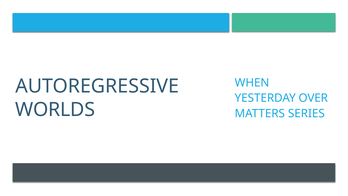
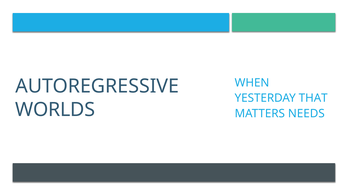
OVER: OVER -> THAT
SERIES: SERIES -> NEEDS
